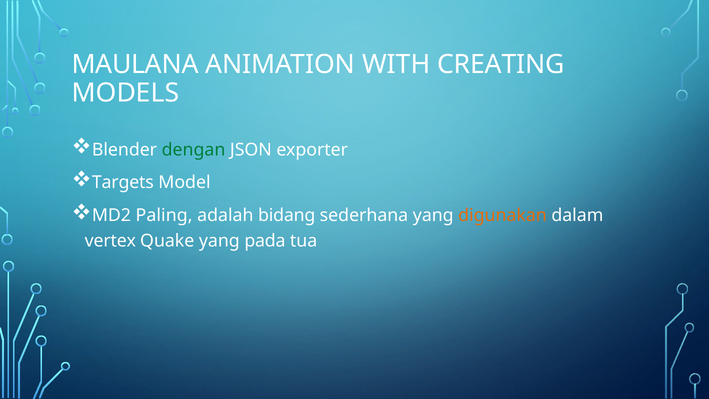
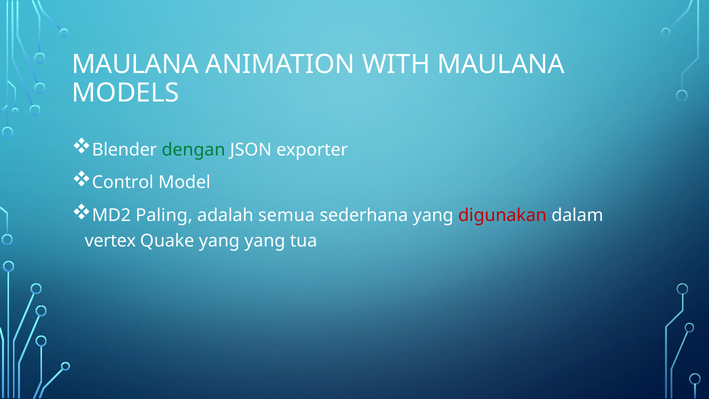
WITH CREATING: CREATING -> MAULANA
Targets: Targets -> Control
bidang: bidang -> semua
digunakan colour: orange -> red
yang pada: pada -> yang
